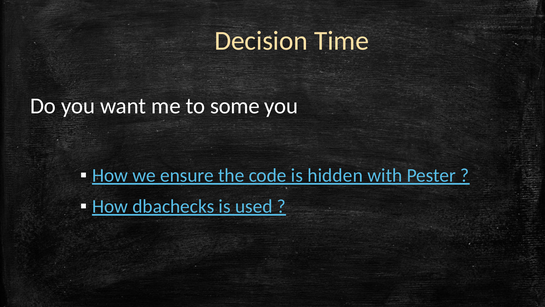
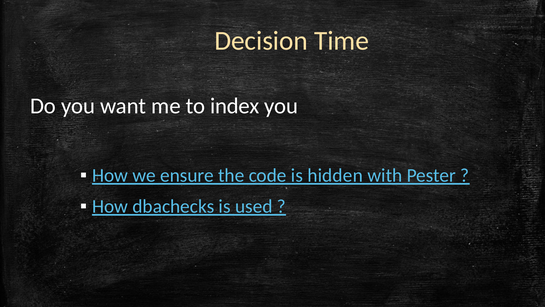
some: some -> index
